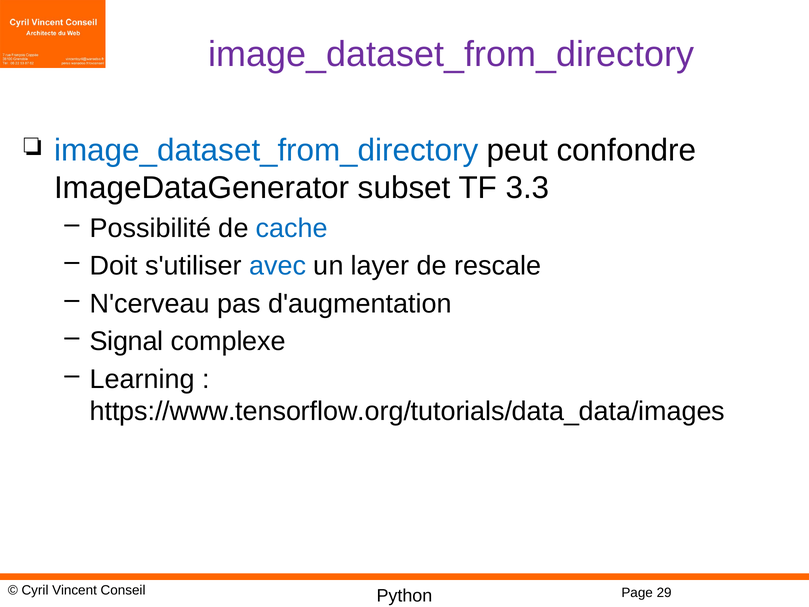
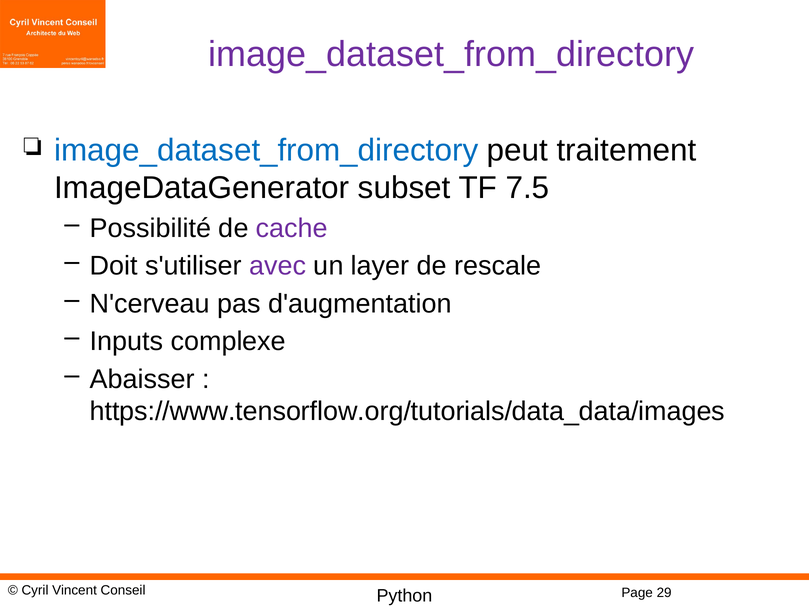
confondre: confondre -> traitement
3.3: 3.3 -> 7.5
cache colour: blue -> purple
avec colour: blue -> purple
Signal: Signal -> Inputs
Learning: Learning -> Abaisser
